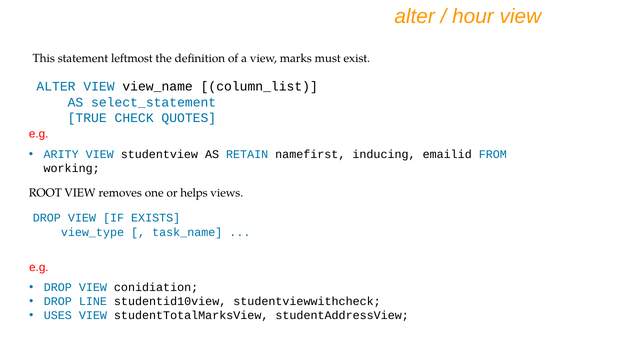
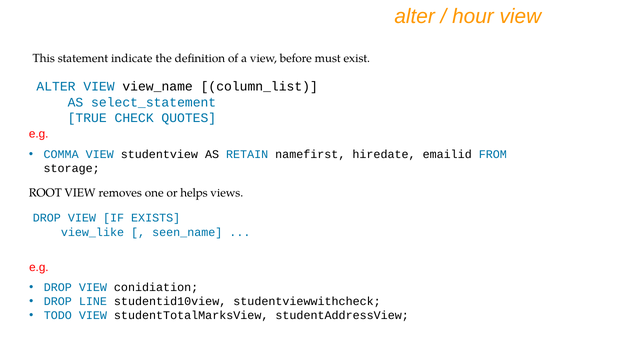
leftmost: leftmost -> indicate
marks: marks -> before
ARITY: ARITY -> COMMA
inducing: inducing -> hiredate
working: working -> storage
view_type: view_type -> view_like
task_name: task_name -> seen_name
USES: USES -> TODO
